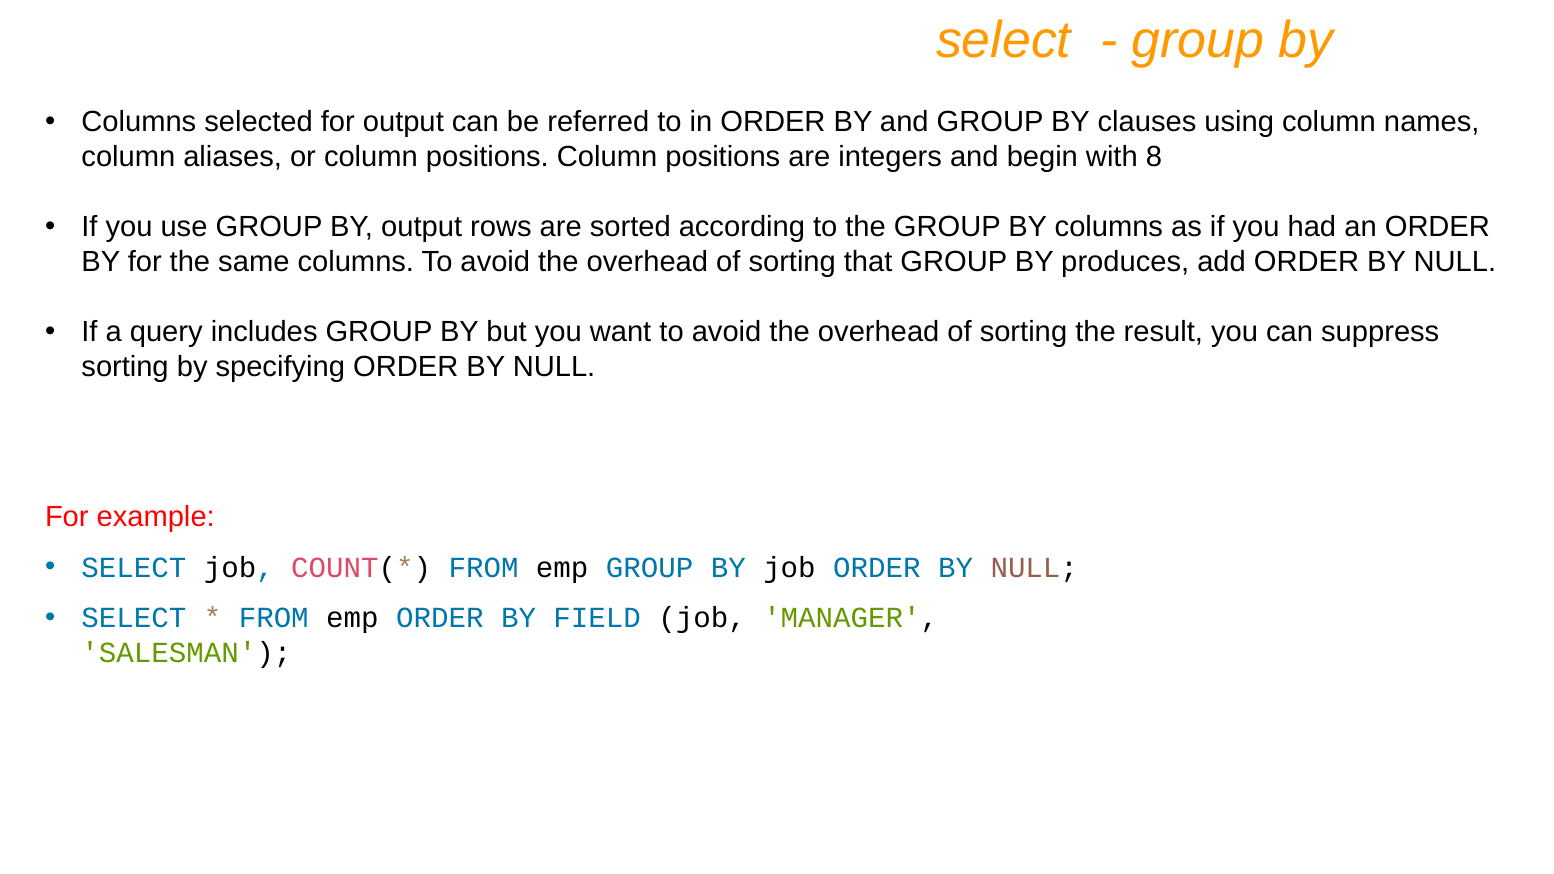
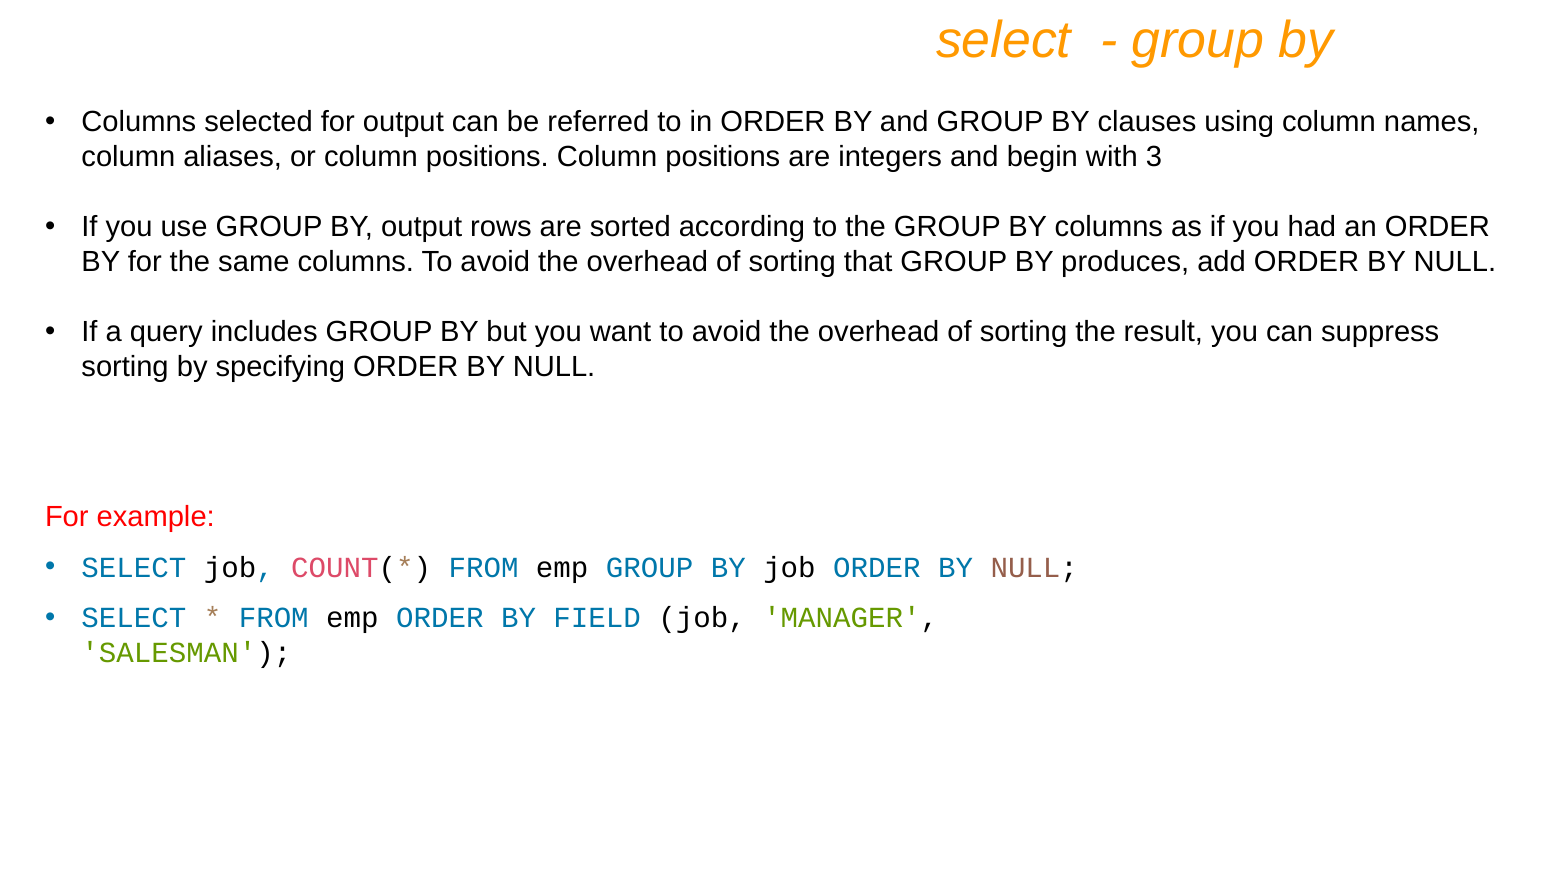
8: 8 -> 3
